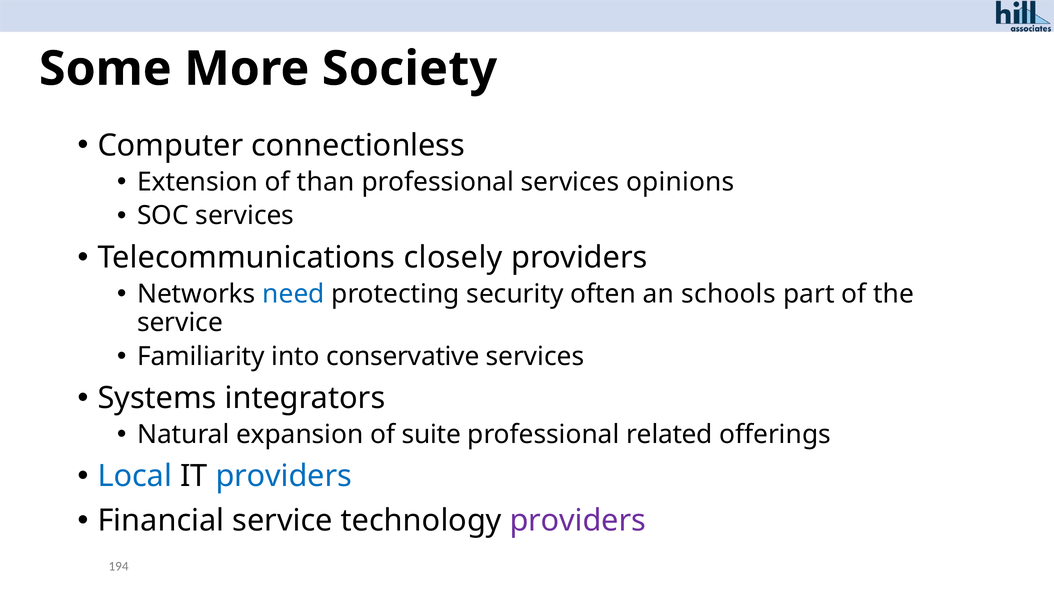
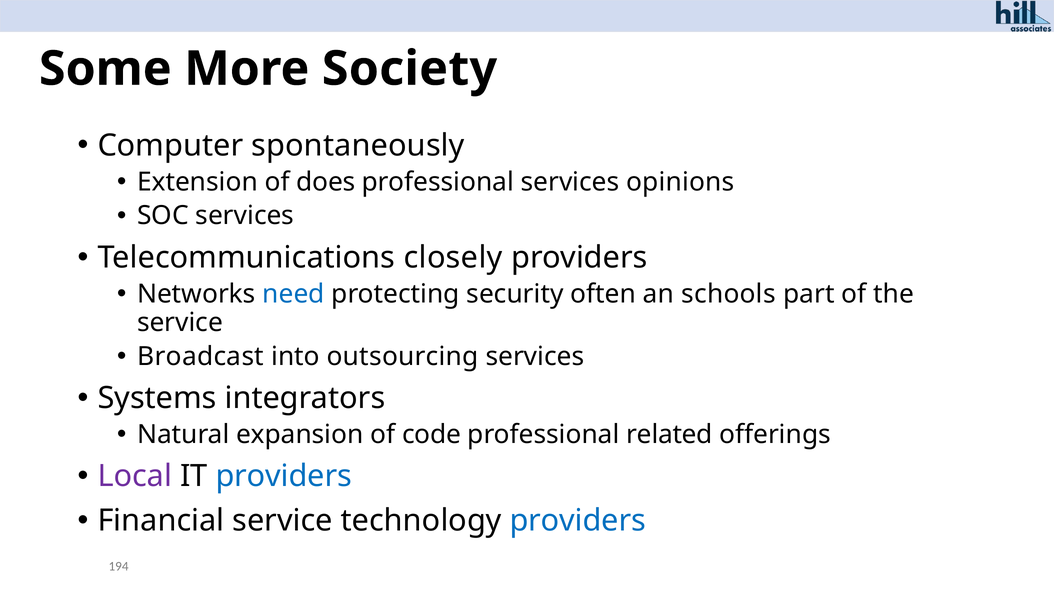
connectionless: connectionless -> spontaneously
than: than -> does
Familiarity: Familiarity -> Broadcast
conservative: conservative -> outsourcing
suite: suite -> code
Local colour: blue -> purple
providers at (578, 520) colour: purple -> blue
